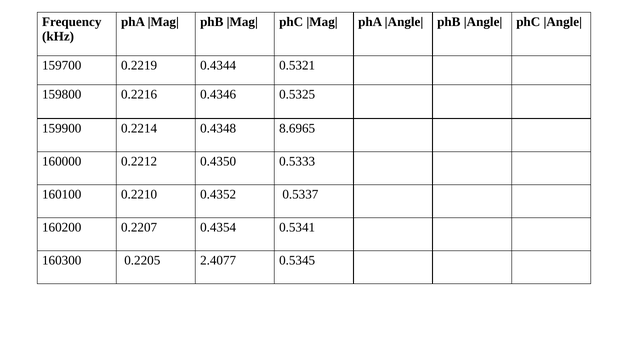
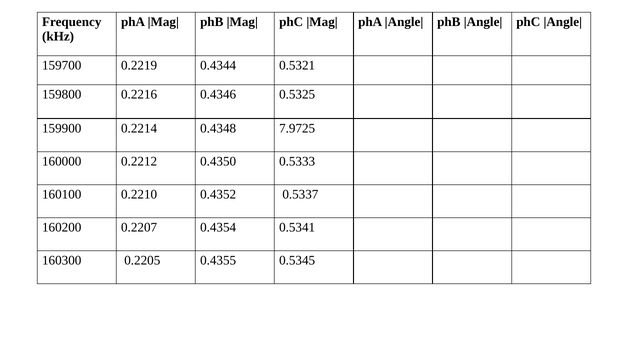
8.6965: 8.6965 -> 7.9725
2.4077: 2.4077 -> 0.4355
